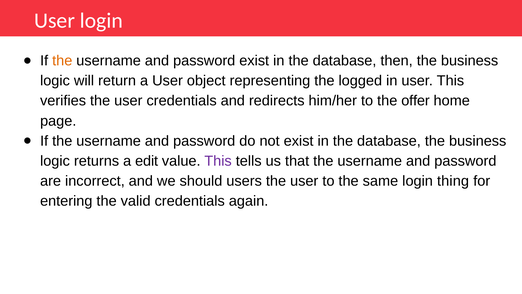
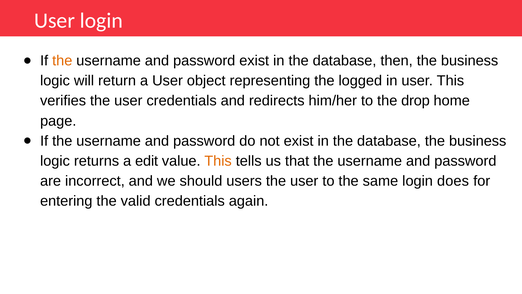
offer: offer -> drop
This at (218, 161) colour: purple -> orange
thing: thing -> does
